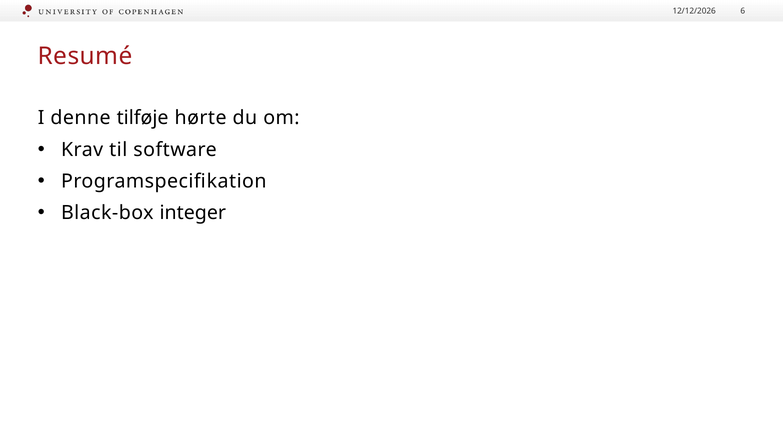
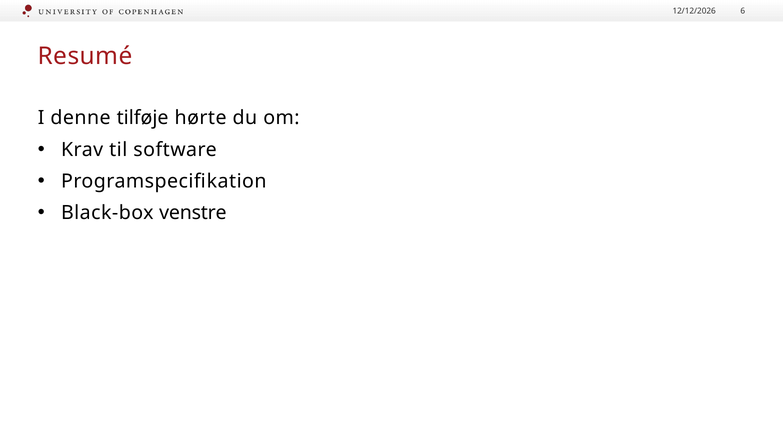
integer: integer -> venstre
